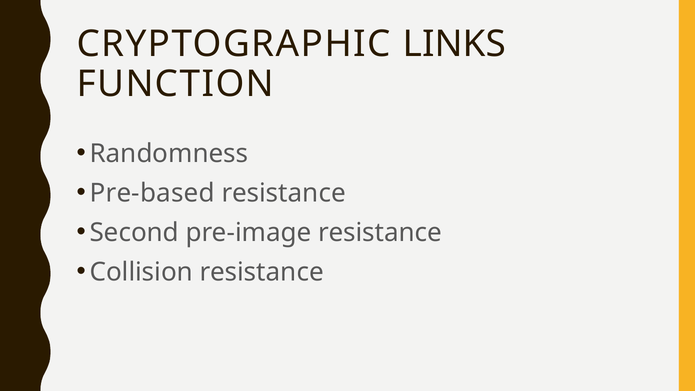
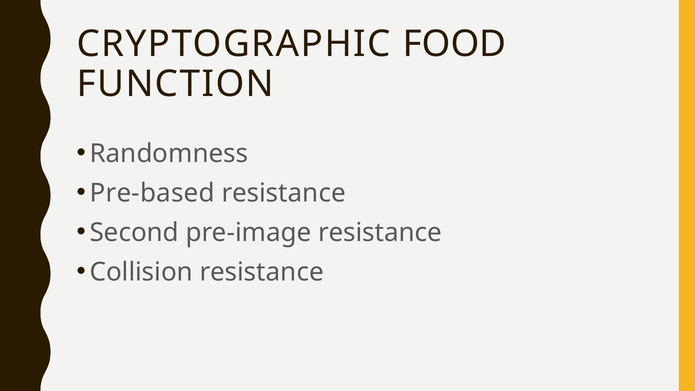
LINKS: LINKS -> FOOD
